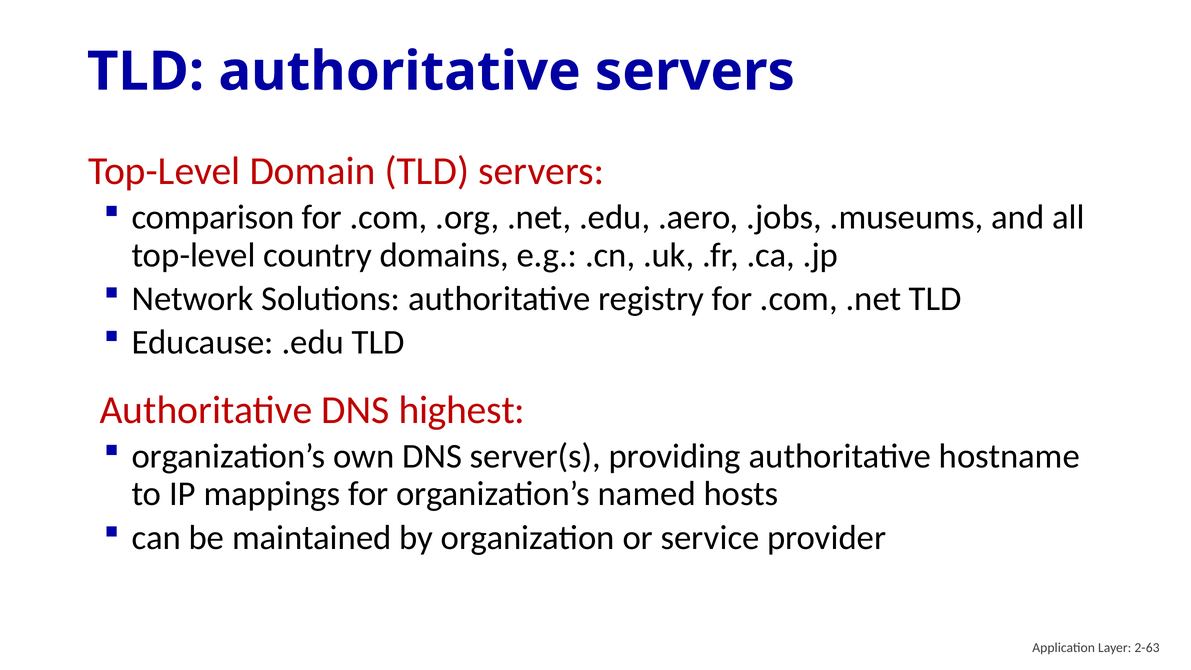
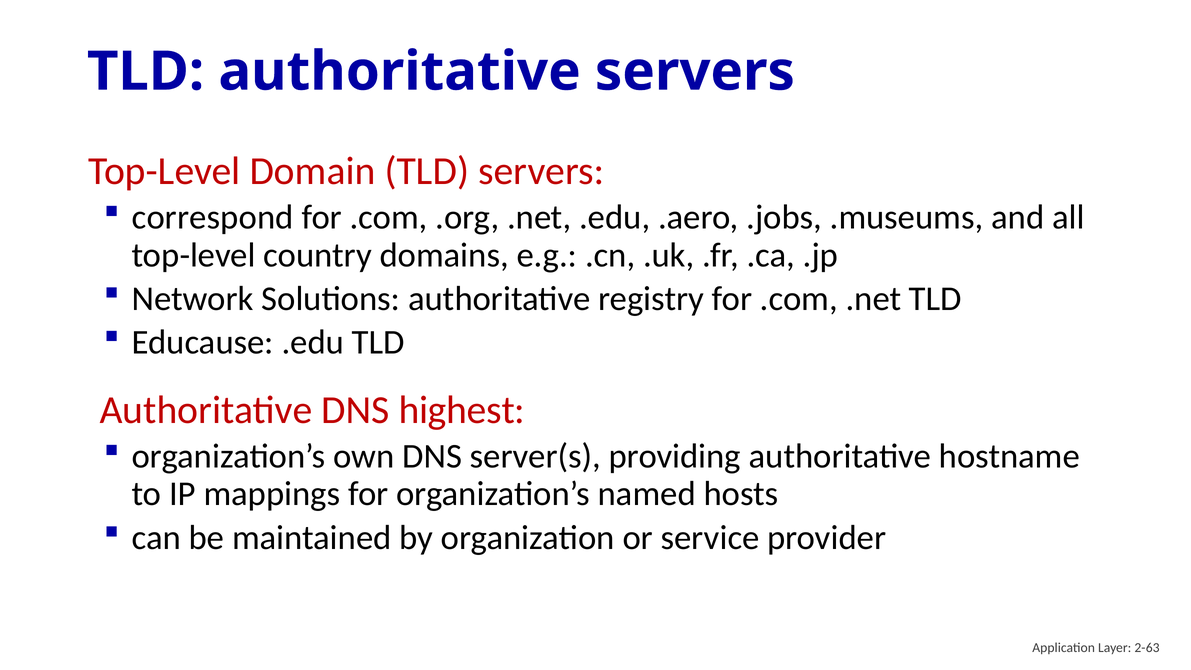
comparison: comparison -> correspond
